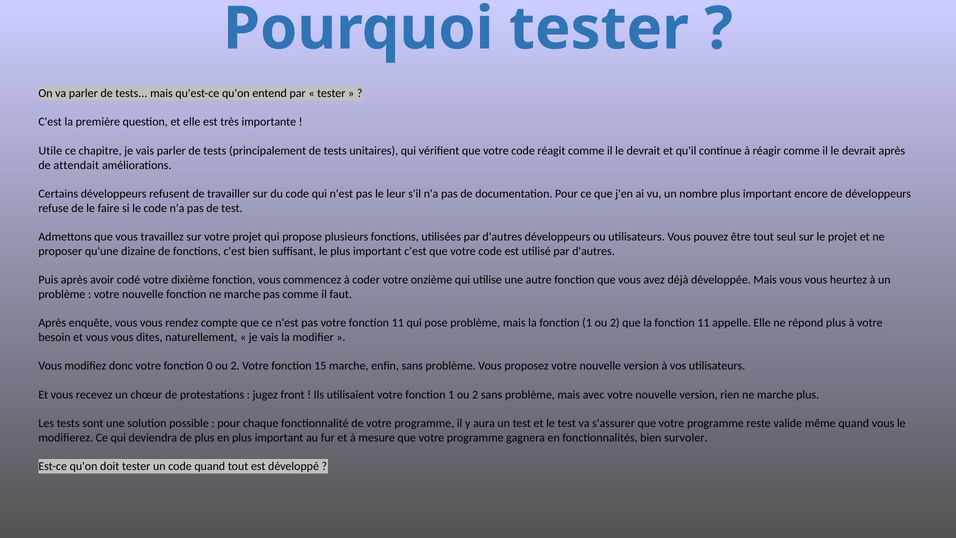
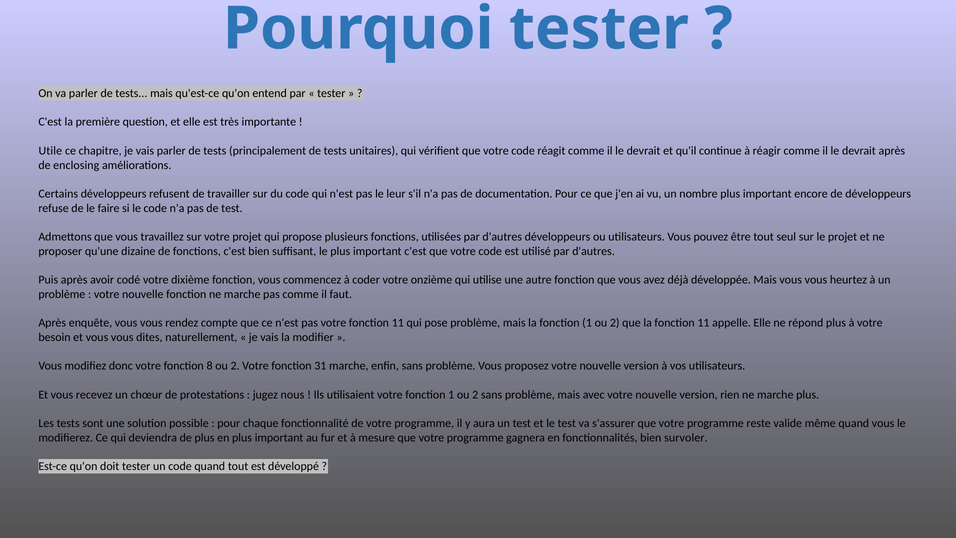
attendait: attendait -> enclosing
0: 0 -> 8
15: 15 -> 31
front: front -> nous
